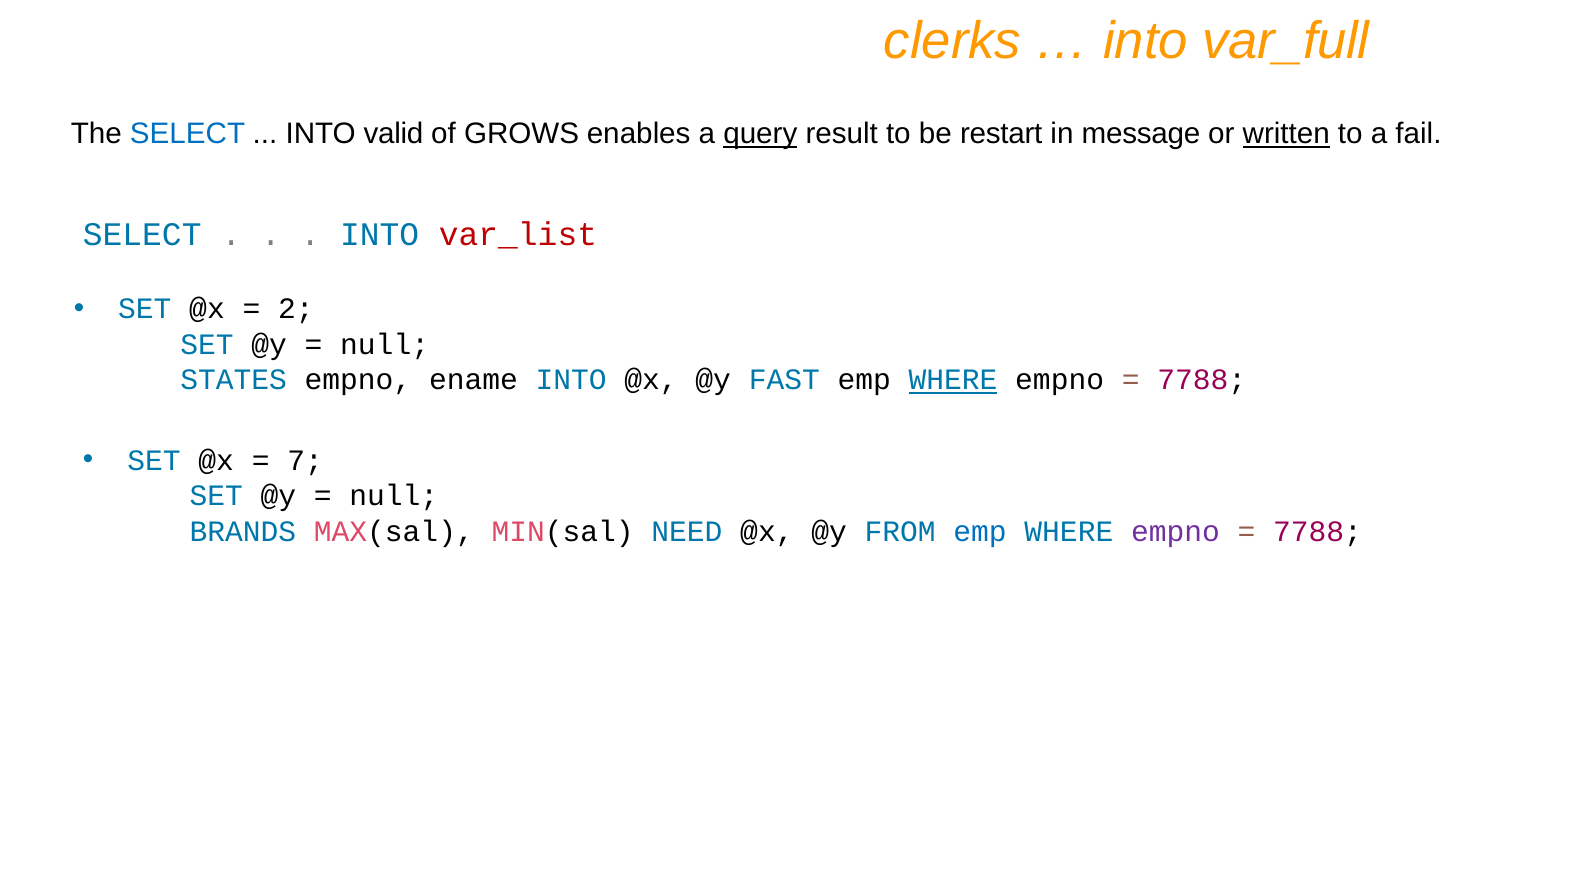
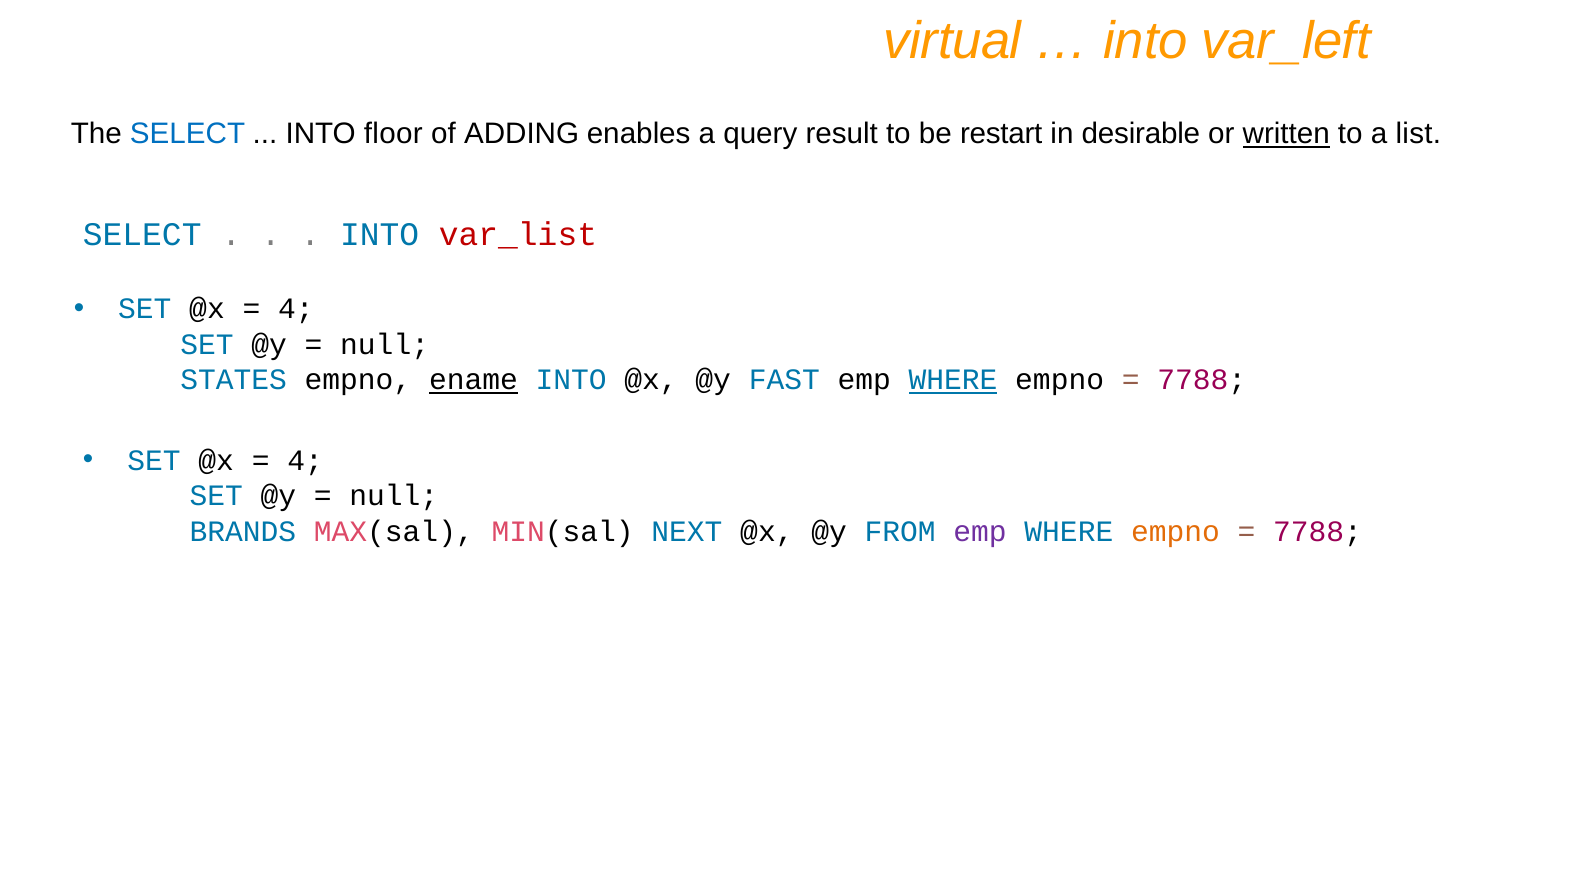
clerks: clerks -> virtual
var_full: var_full -> var_left
valid: valid -> floor
GROWS: GROWS -> ADDING
query underline: present -> none
message: message -> desirable
fail: fail -> list
2 at (296, 309): 2 -> 4
ename underline: none -> present
7 at (305, 461): 7 -> 4
NEED: NEED -> NEXT
emp at (980, 532) colour: blue -> purple
empno at (1175, 532) colour: purple -> orange
